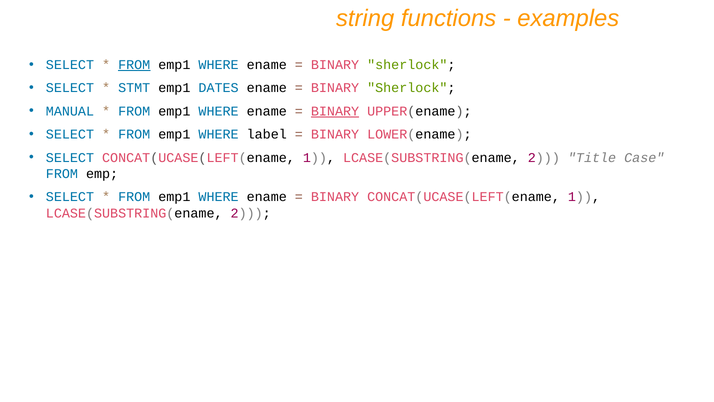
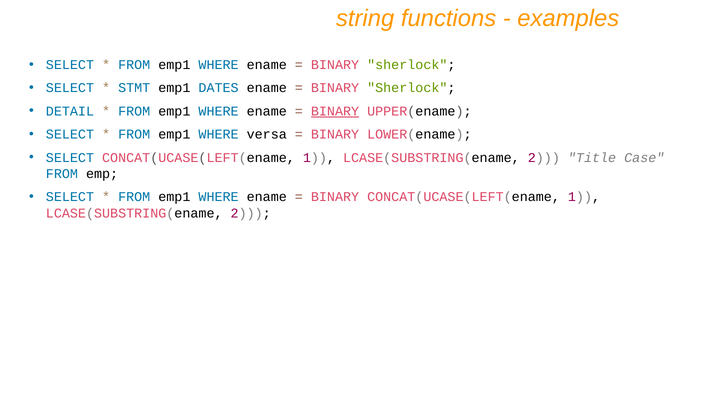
FROM at (134, 65) underline: present -> none
MANUAL: MANUAL -> DETAIL
label: label -> versa
